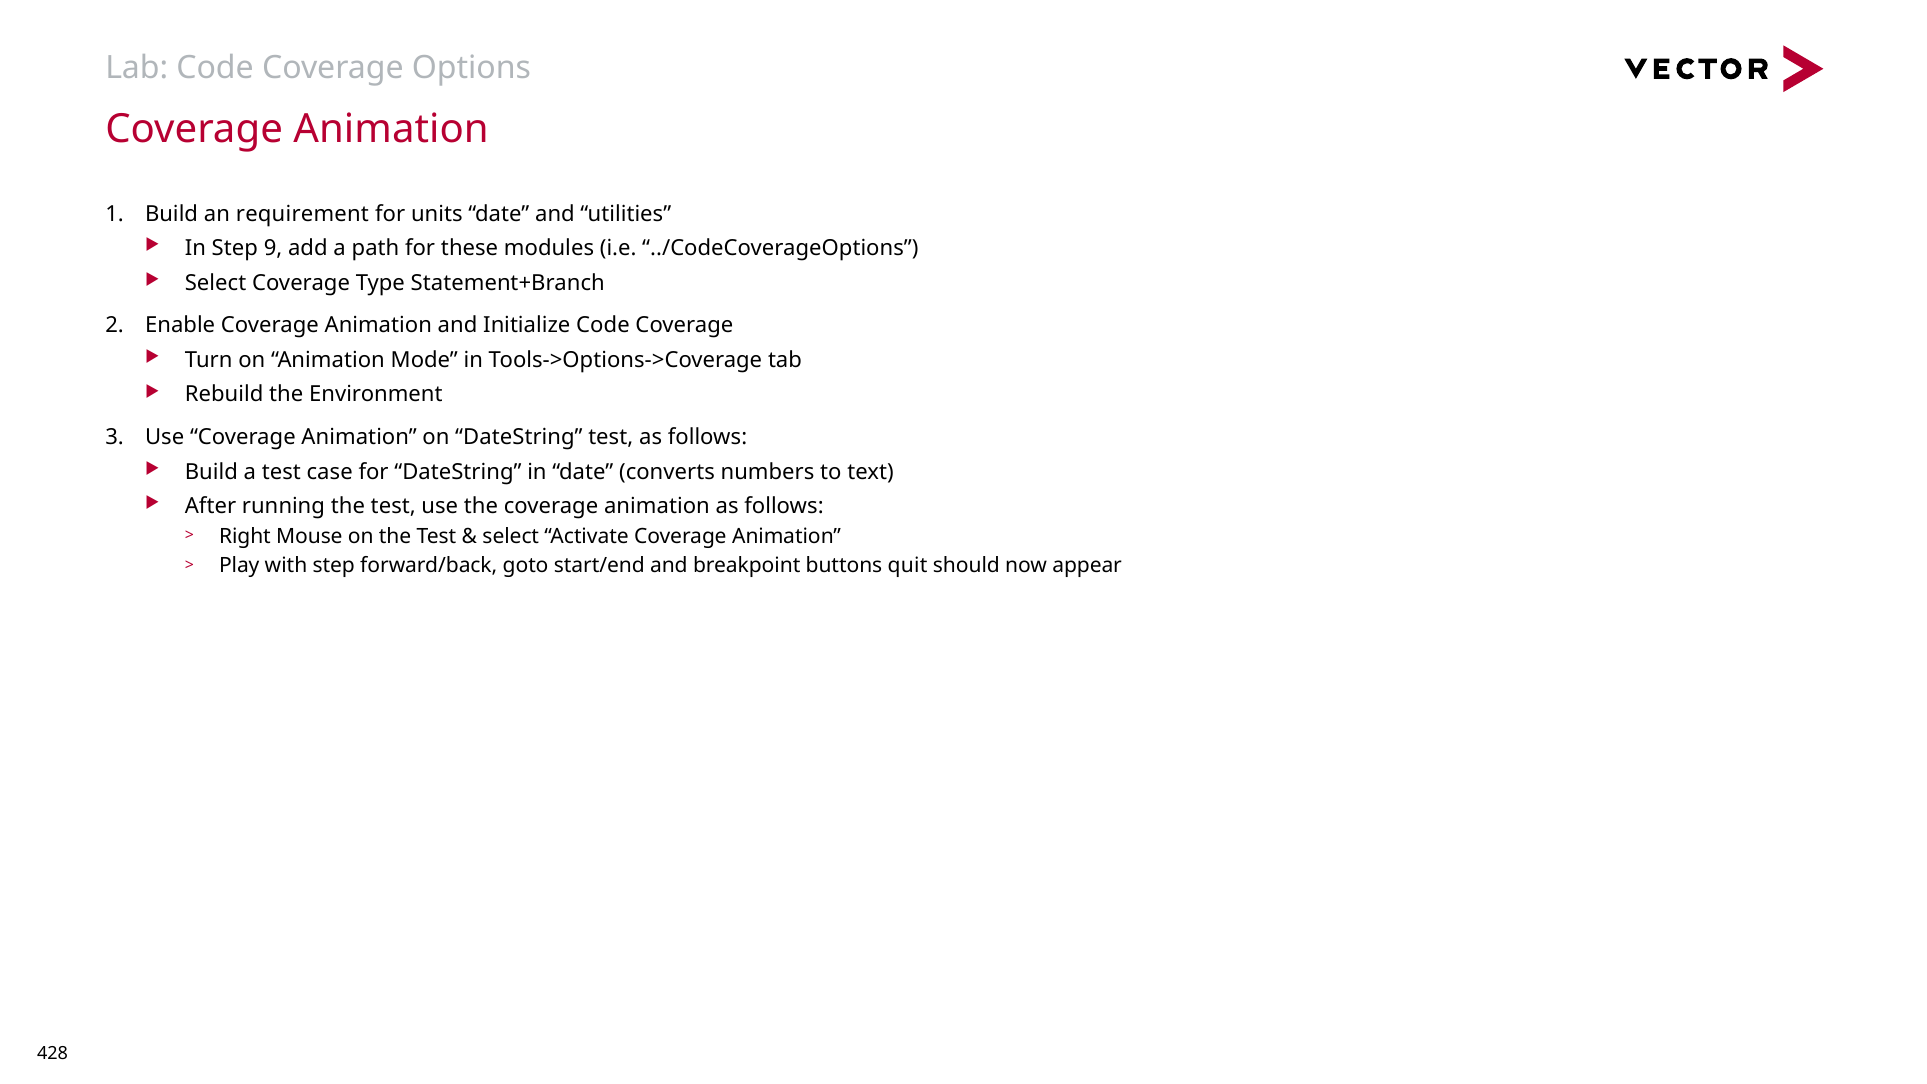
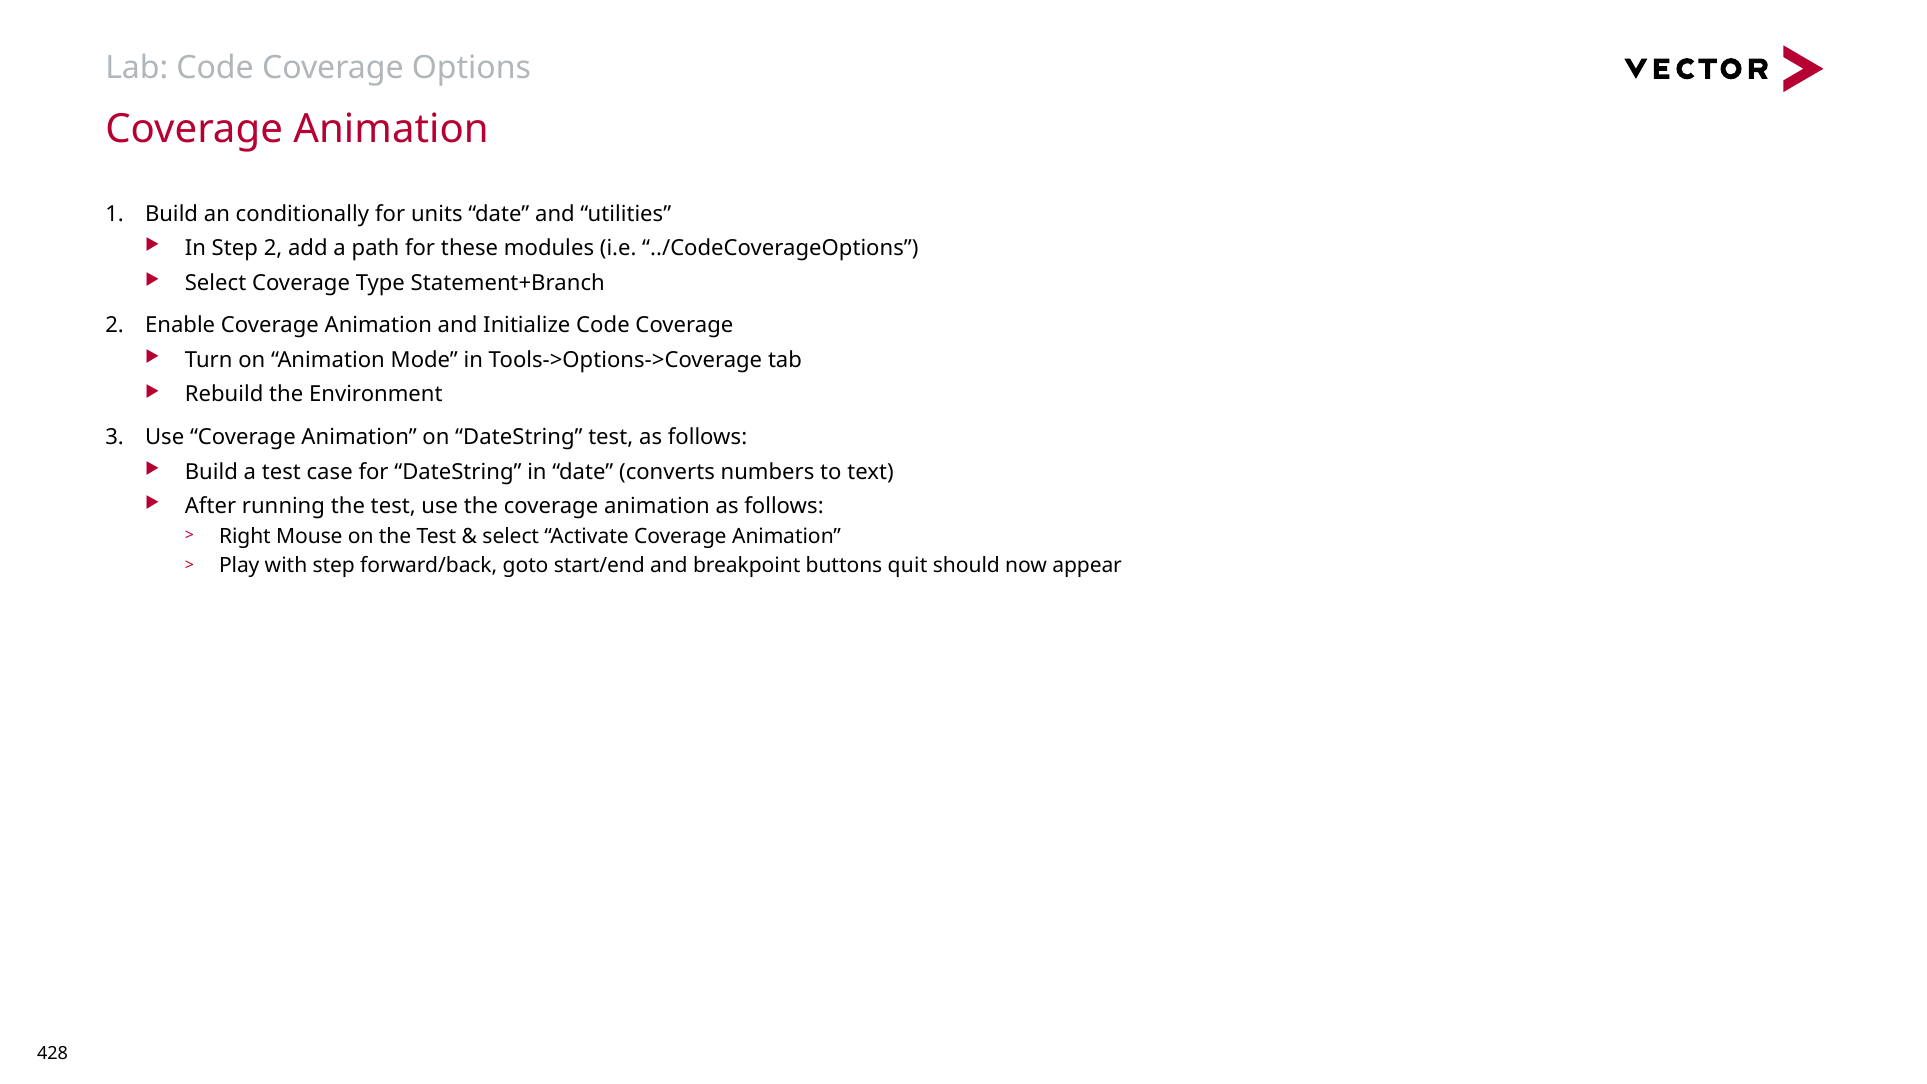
requirement: requirement -> conditionally
Step 9: 9 -> 2
